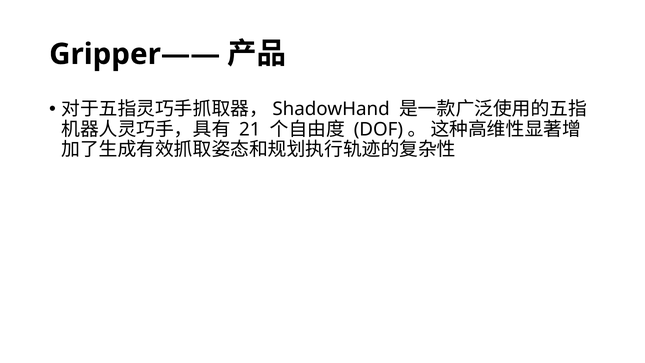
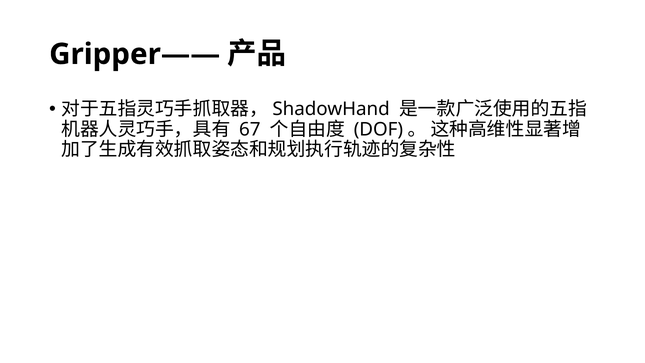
21: 21 -> 67
